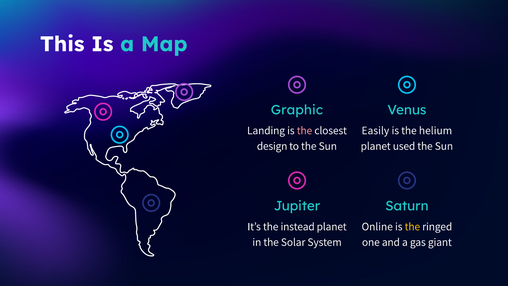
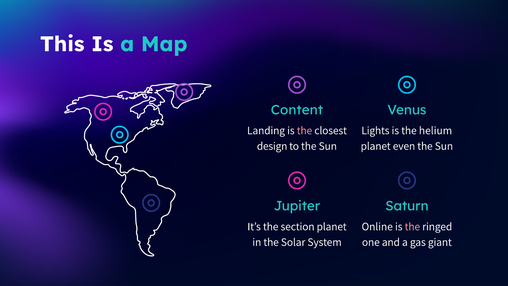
Graphic: Graphic -> Content
Easily: Easily -> Lights
used: used -> even
instead: instead -> section
the at (412, 226) colour: yellow -> pink
